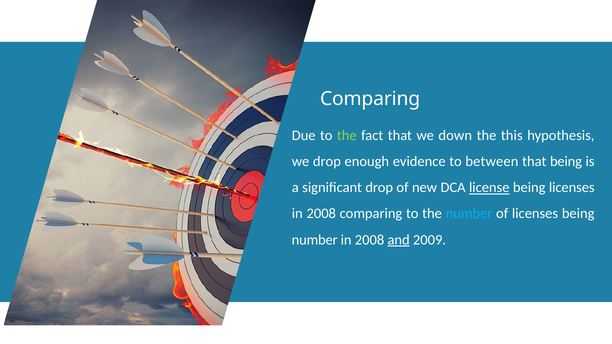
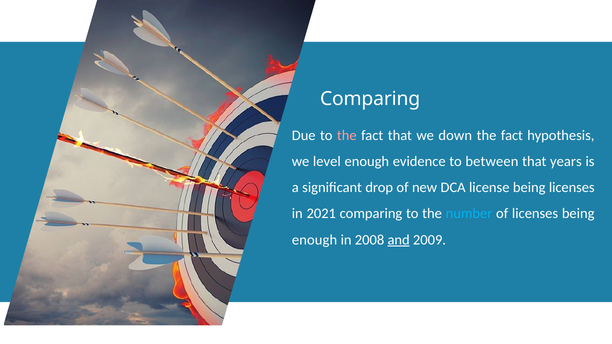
the at (347, 135) colour: light green -> pink
this at (512, 135): this -> fact
we drop: drop -> level
that being: being -> years
license underline: present -> none
2008 at (321, 214): 2008 -> 2021
number at (315, 240): number -> enough
